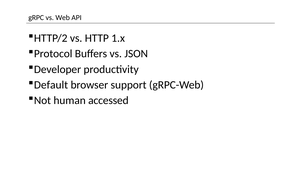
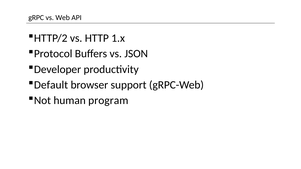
accessed: accessed -> program
